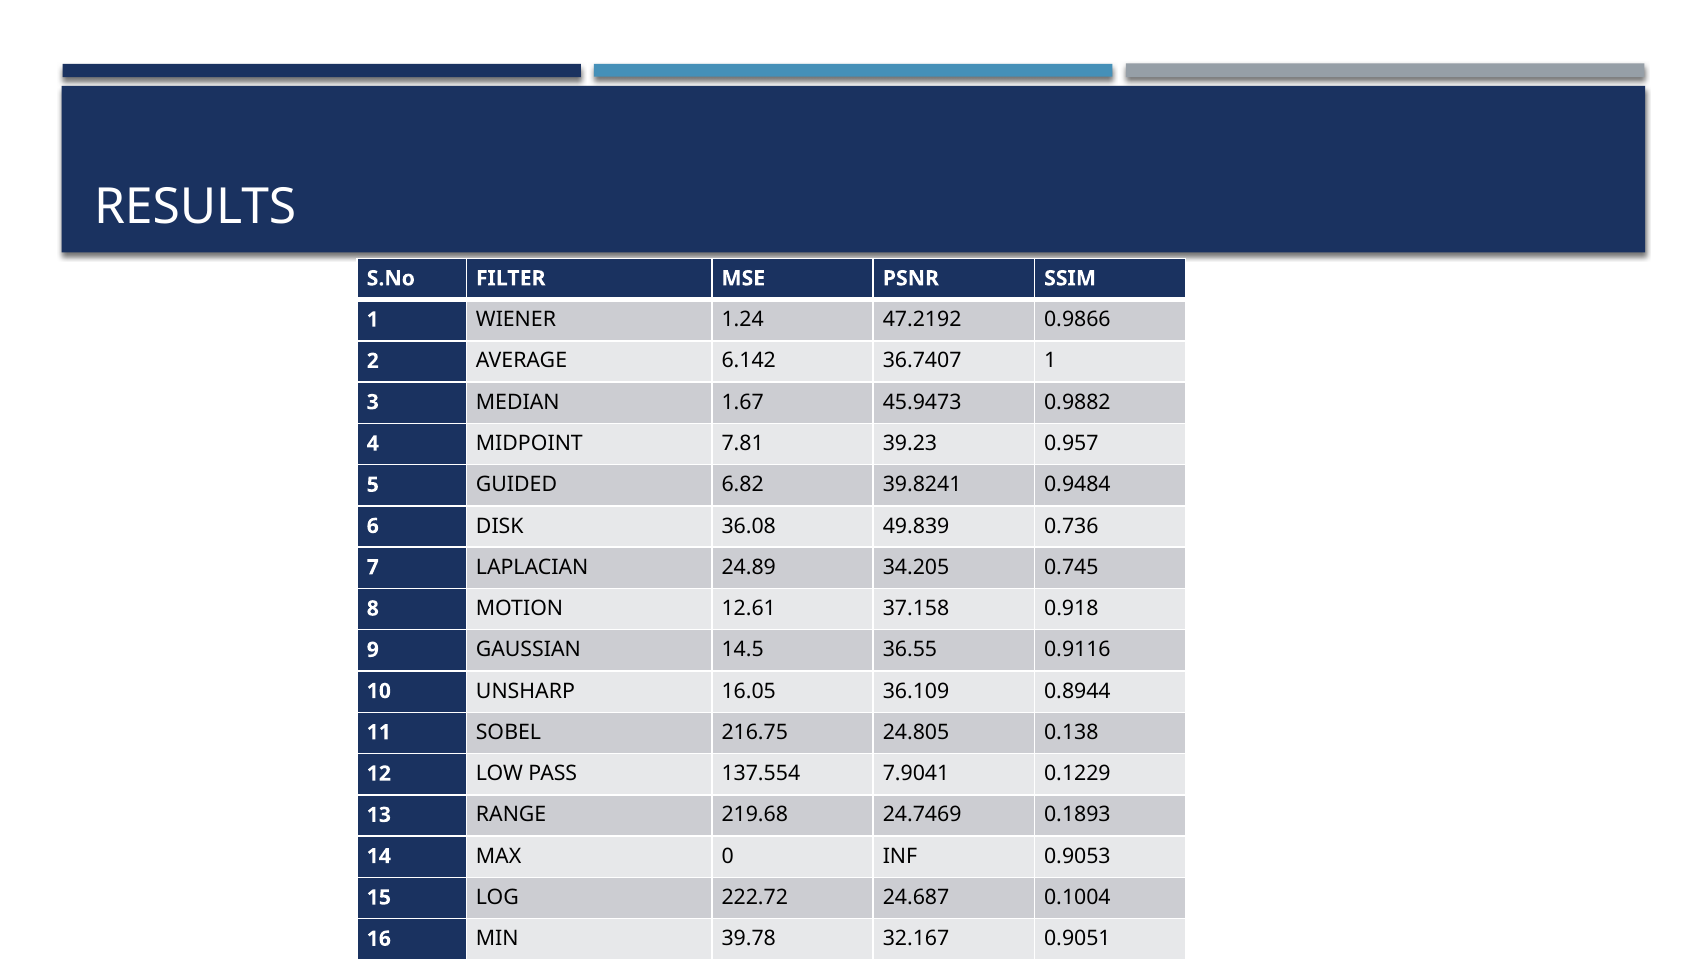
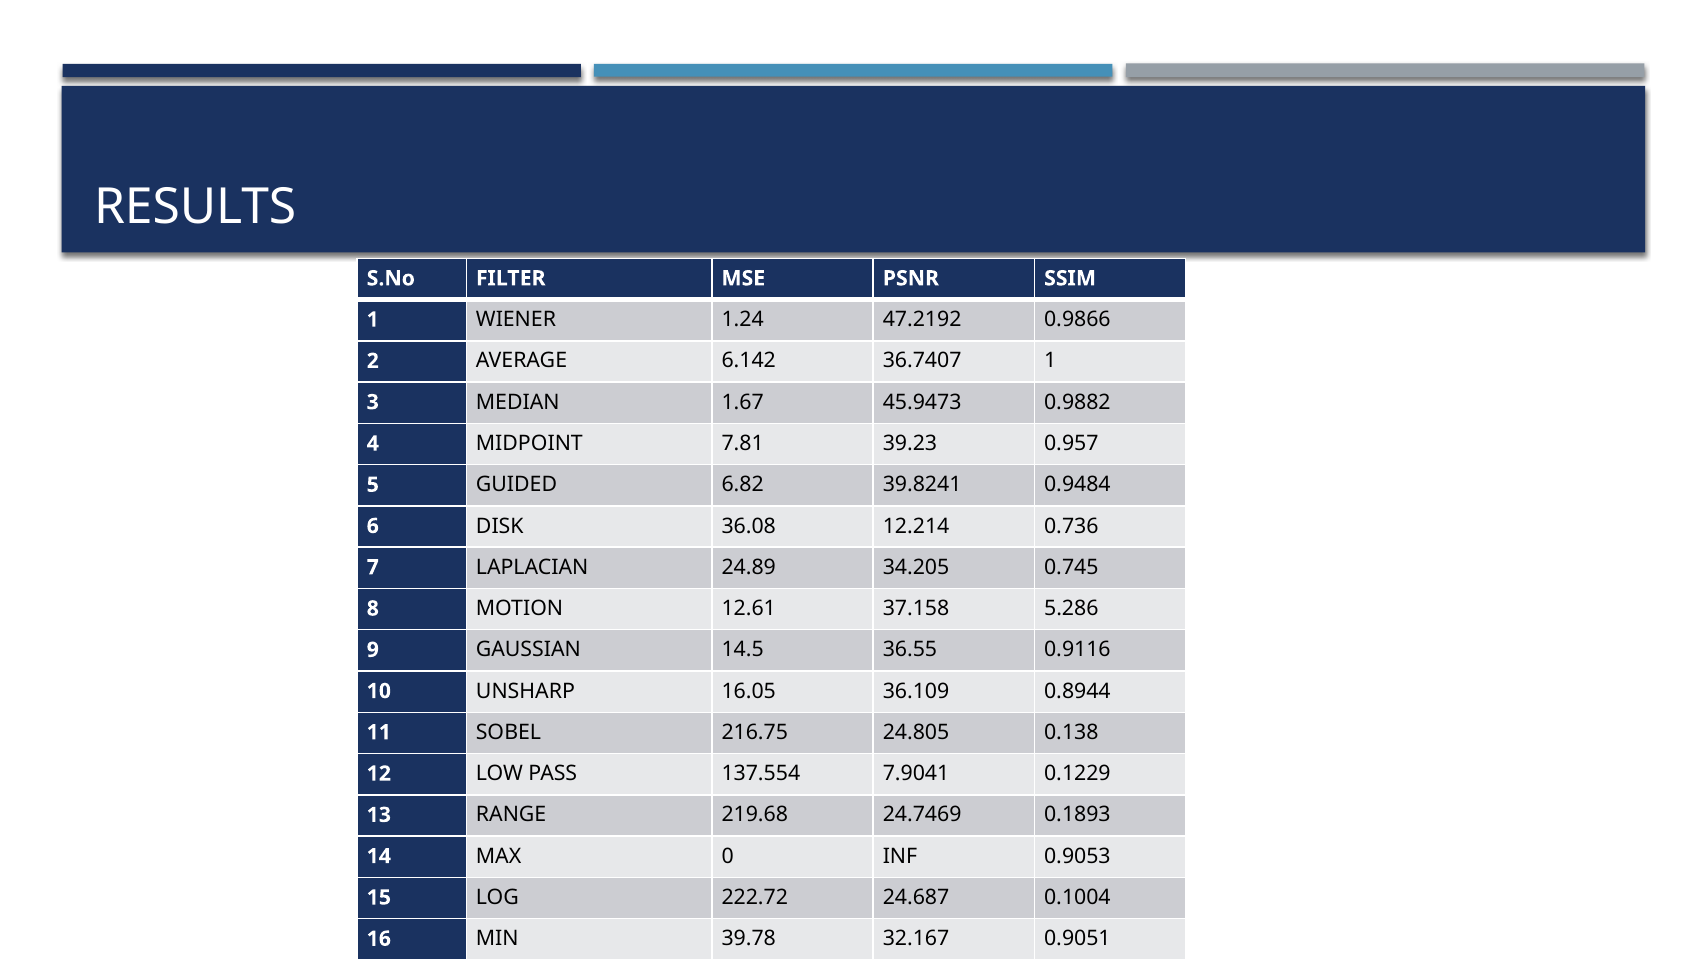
49.839: 49.839 -> 12.214
0.918: 0.918 -> 5.286
